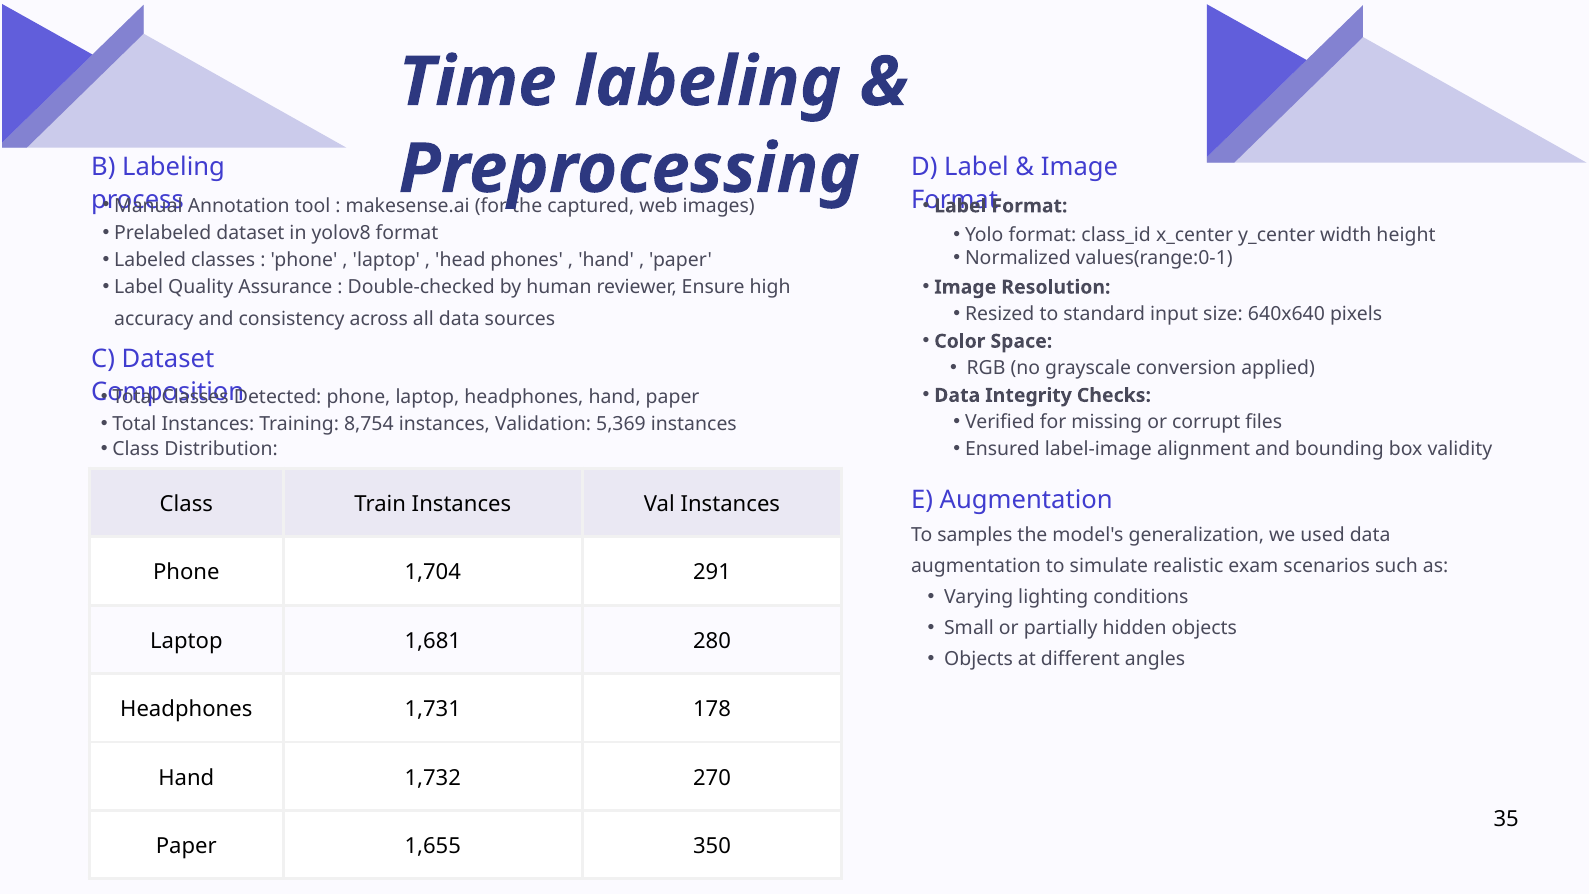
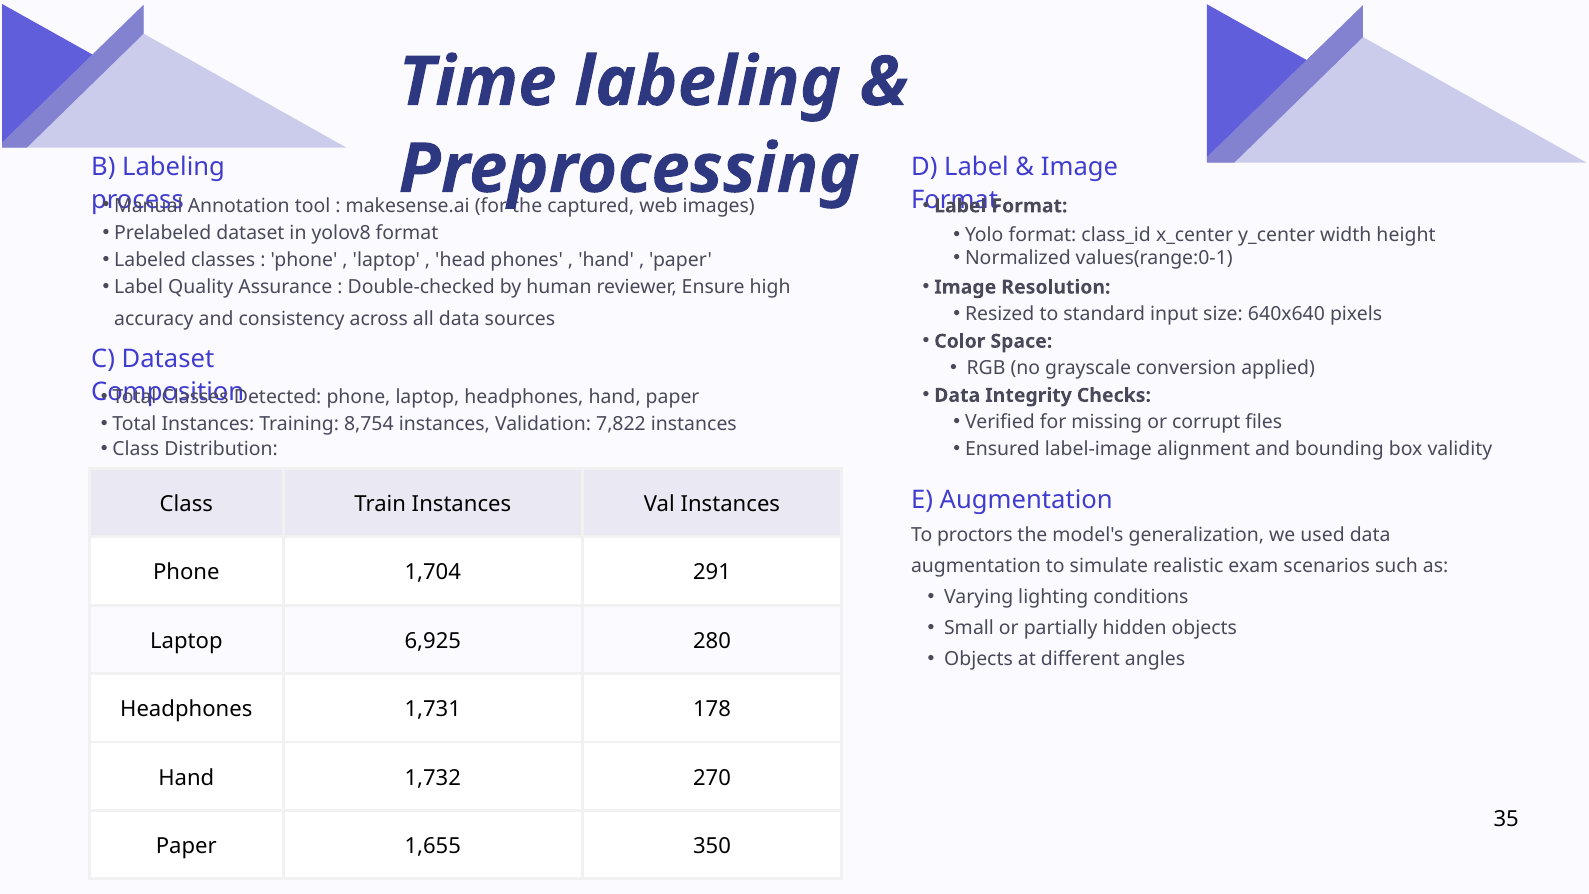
5,369: 5,369 -> 7,822
samples: samples -> proctors
1,681: 1,681 -> 6,925
